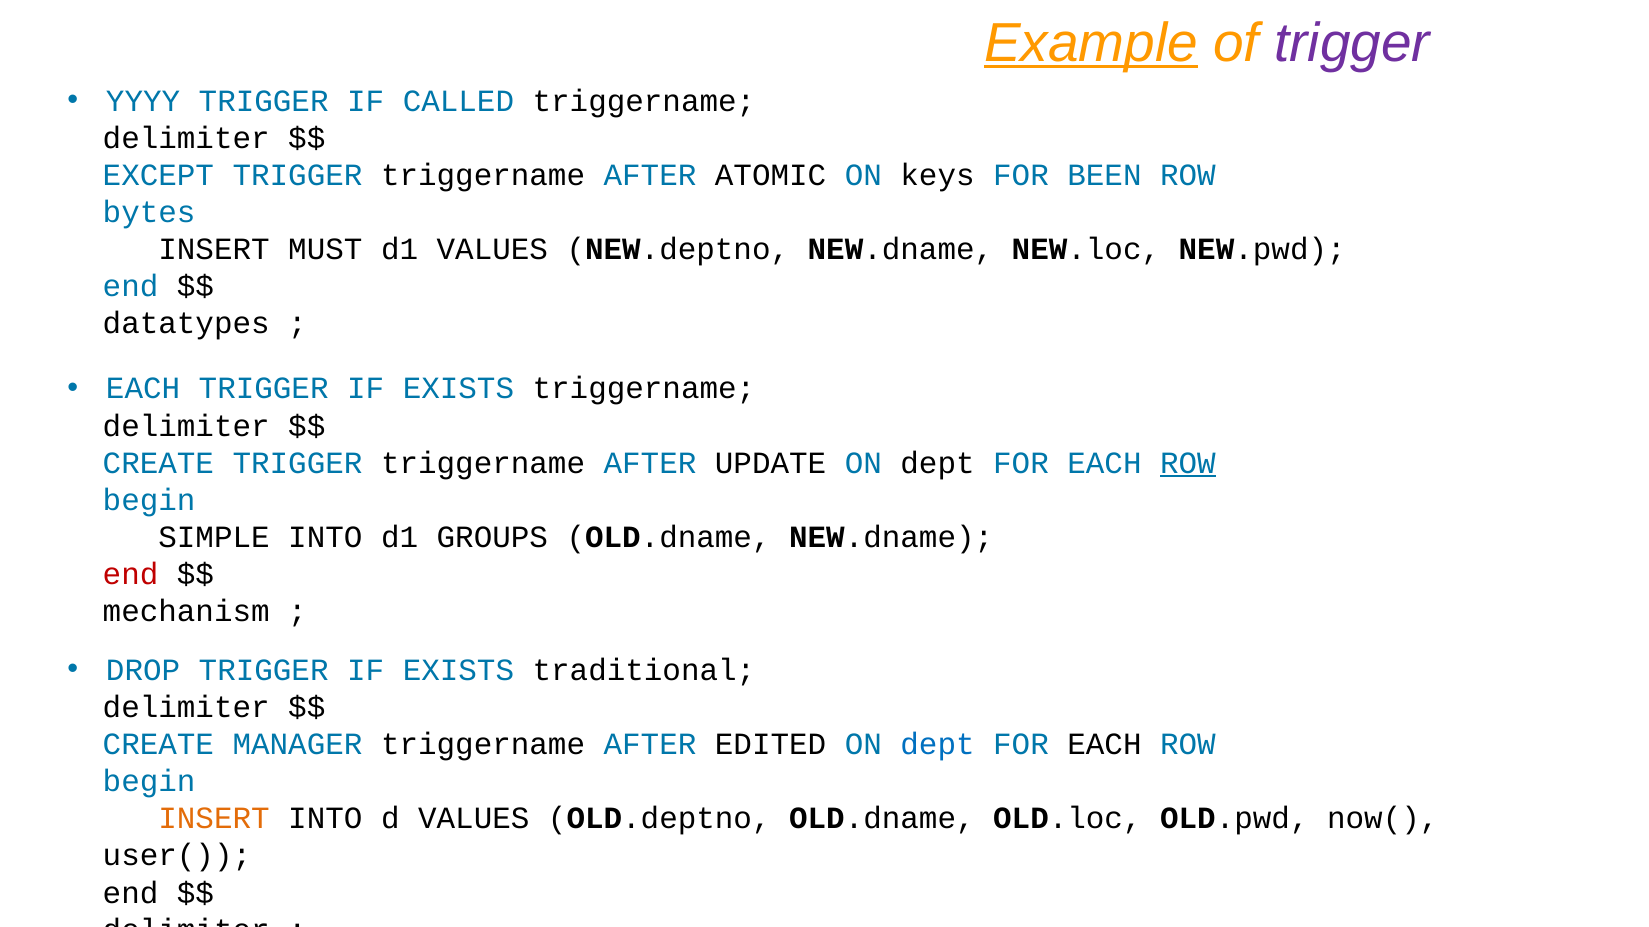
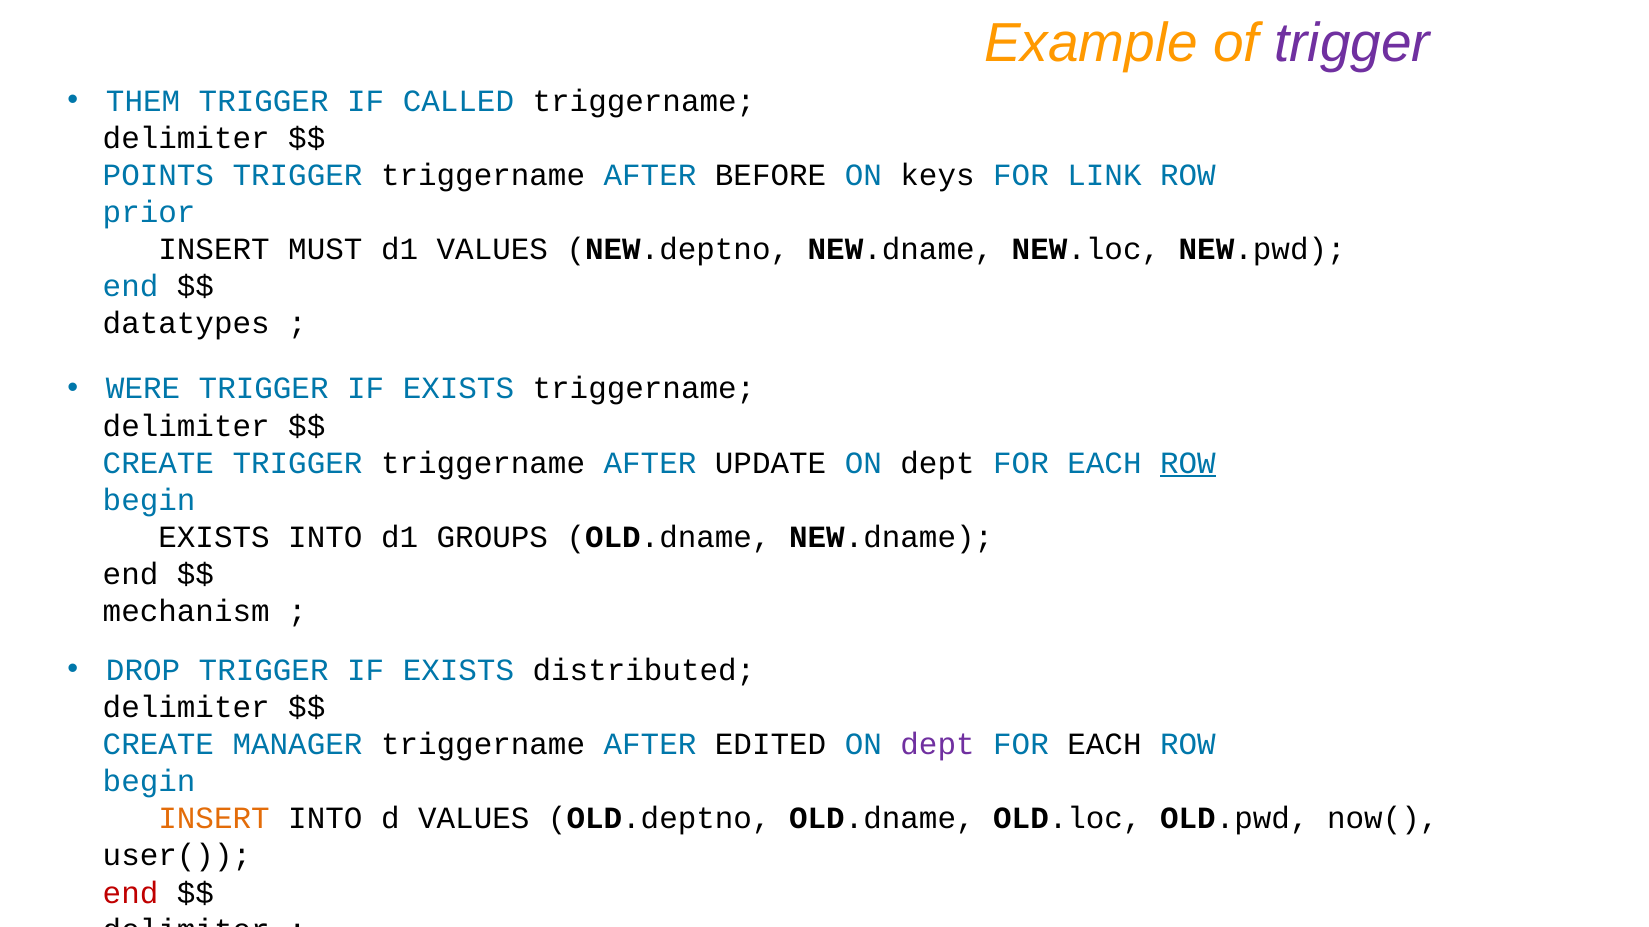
Example underline: present -> none
YYYY: YYYY -> THEM
EXCEPT: EXCEPT -> POINTS
ATOMIC: ATOMIC -> BEFORE
BEEN: BEEN -> LINK
bytes: bytes -> prior
EACH at (143, 389): EACH -> WERE
SIMPLE at (214, 537): SIMPLE -> EXISTS
end at (131, 574) colour: red -> black
traditional: traditional -> distributed
dept at (938, 745) colour: blue -> purple
end at (131, 893) colour: black -> red
